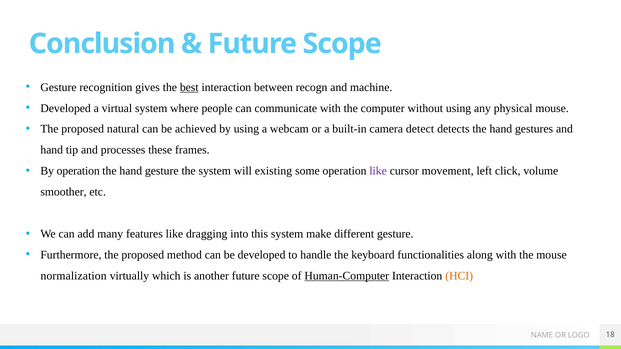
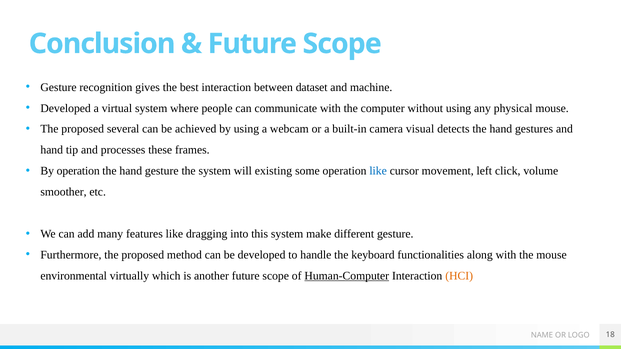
best underline: present -> none
recogn: recogn -> dataset
natural: natural -> several
detect: detect -> visual
like at (378, 171) colour: purple -> blue
normalization: normalization -> environmental
